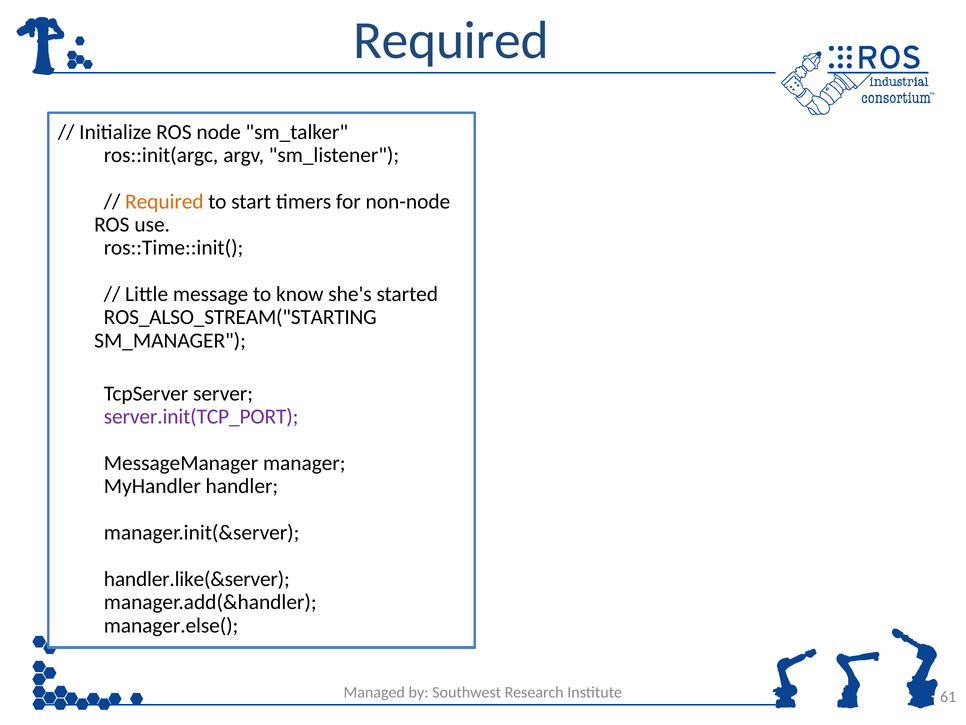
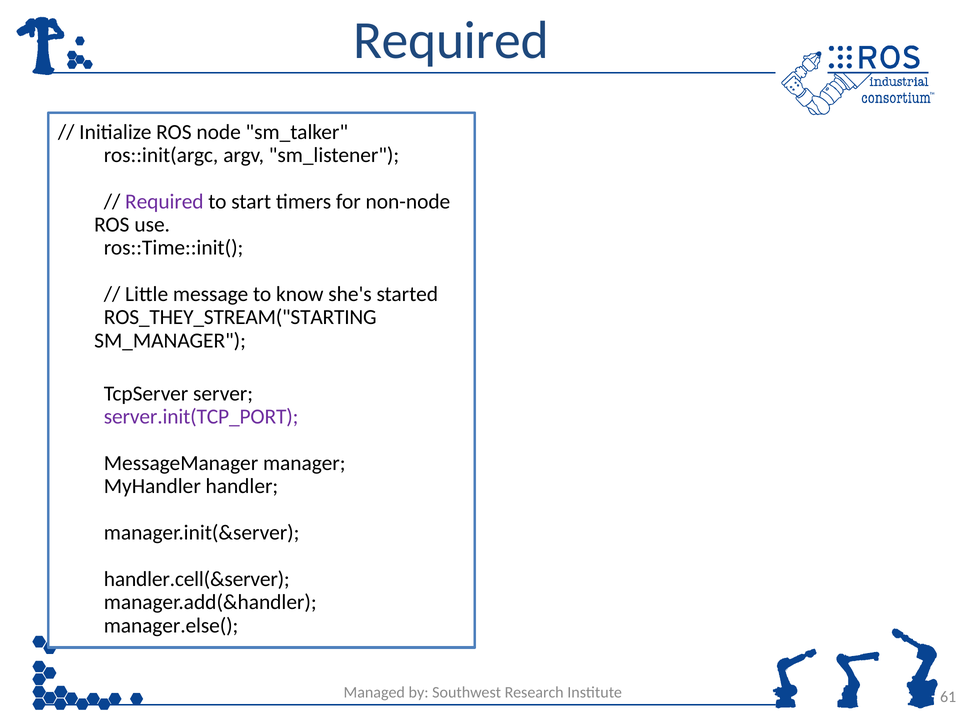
Required at (164, 201) colour: orange -> purple
ROS_ALSO_STREAM("STARTING: ROS_ALSO_STREAM("STARTING -> ROS_THEY_STREAM("STARTING
handler.like(&server: handler.like(&server -> handler.cell(&server
